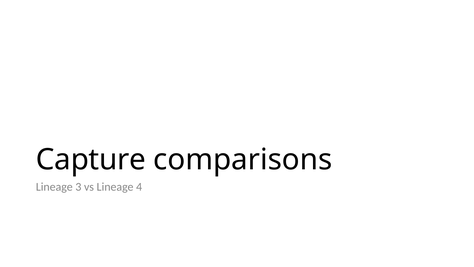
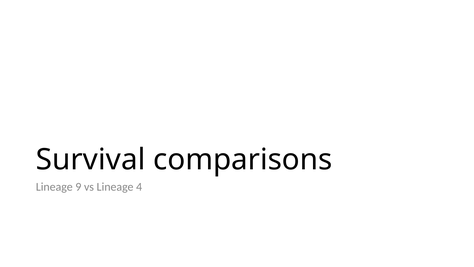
Capture: Capture -> Survival
3: 3 -> 9
